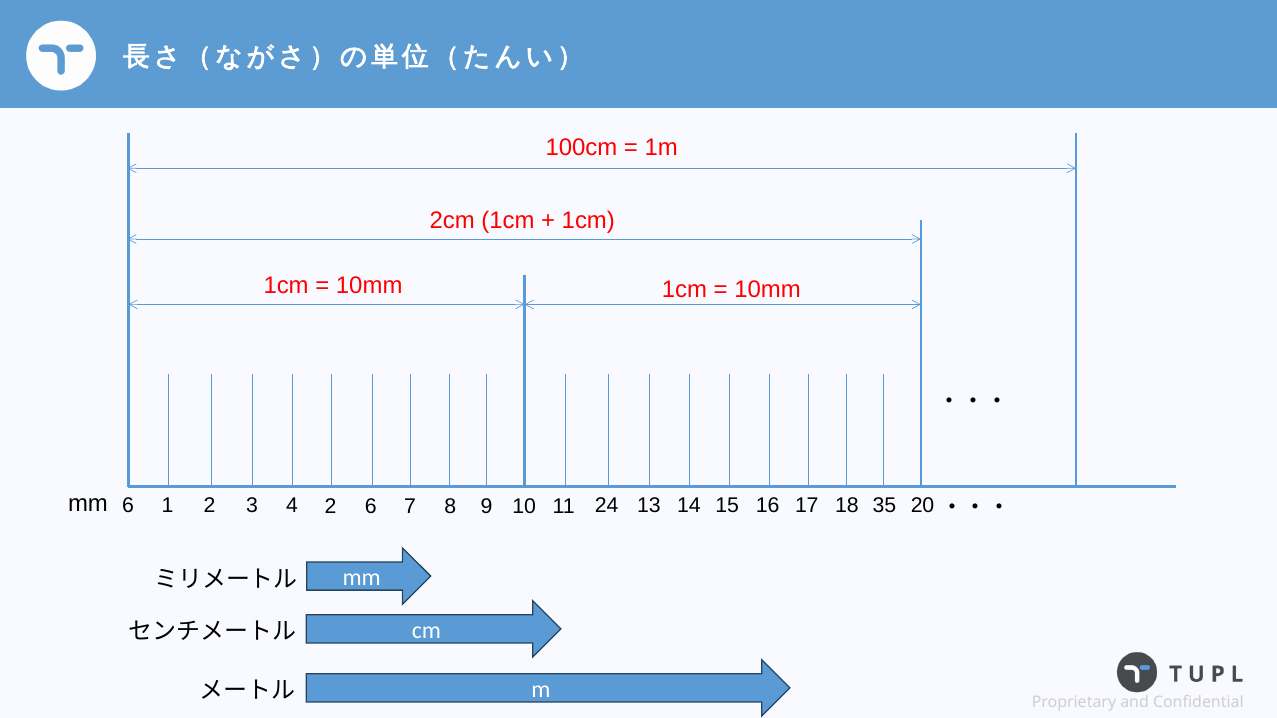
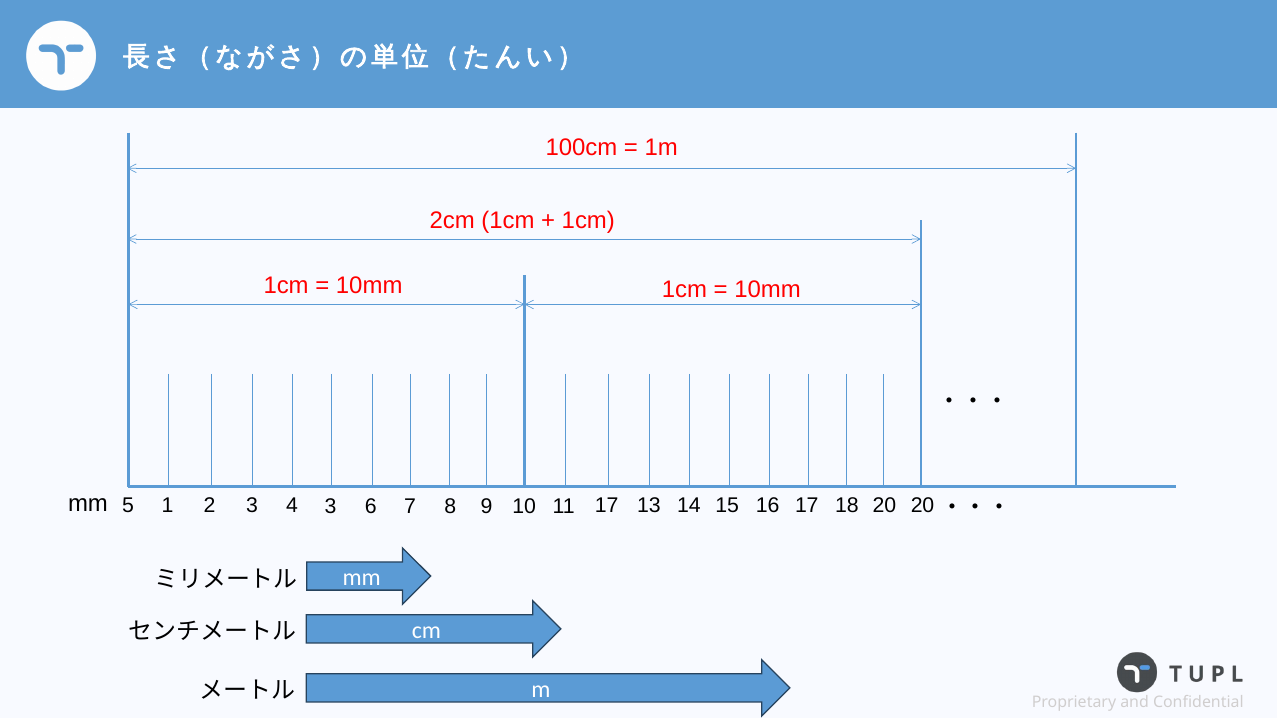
mm 6: 6 -> 5
11 24: 24 -> 17
18 35: 35 -> 20
4 2: 2 -> 3
